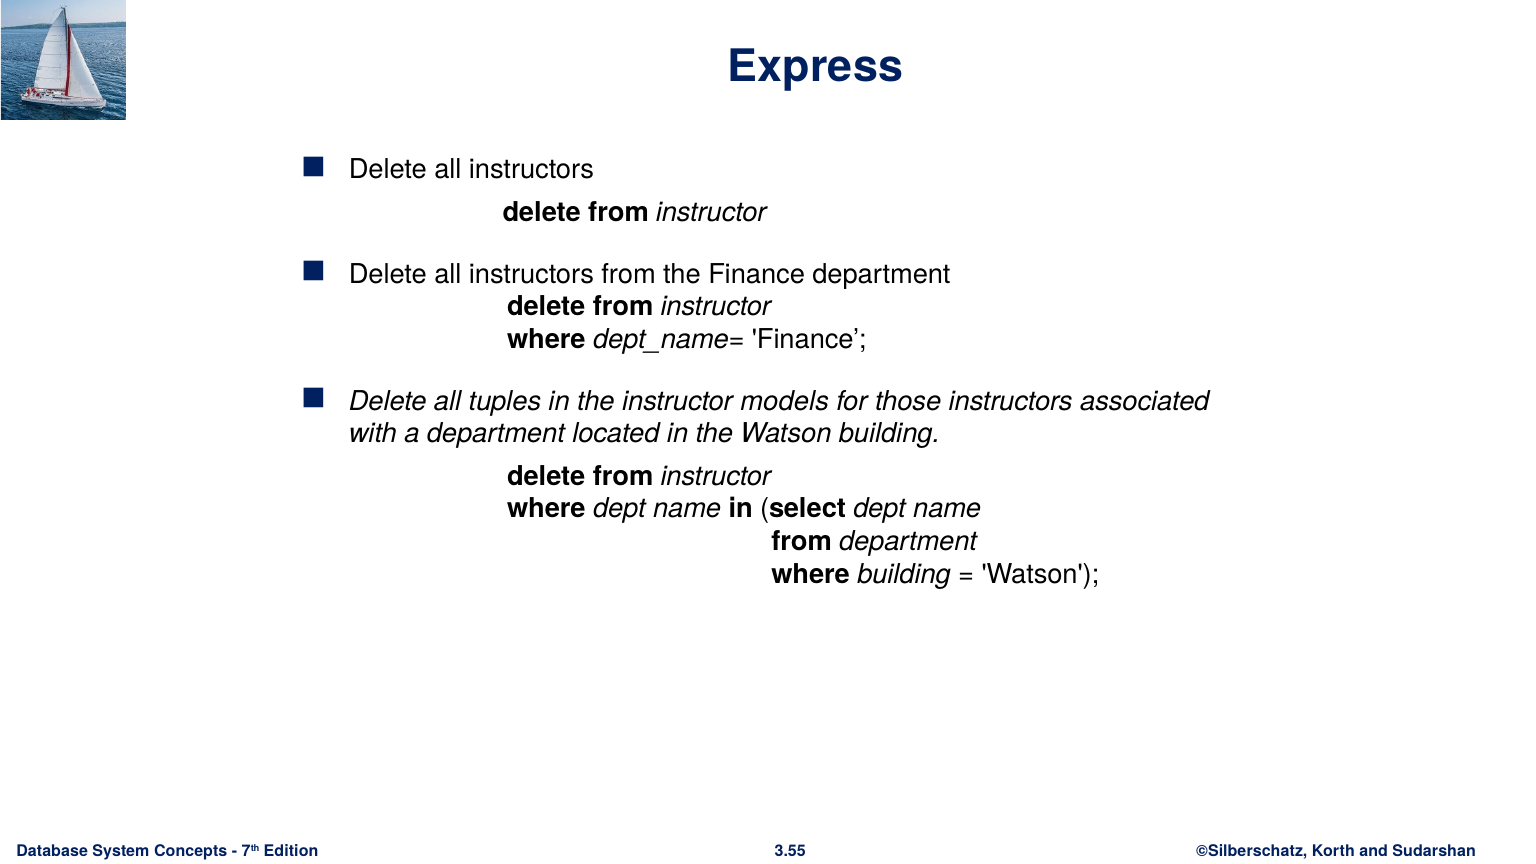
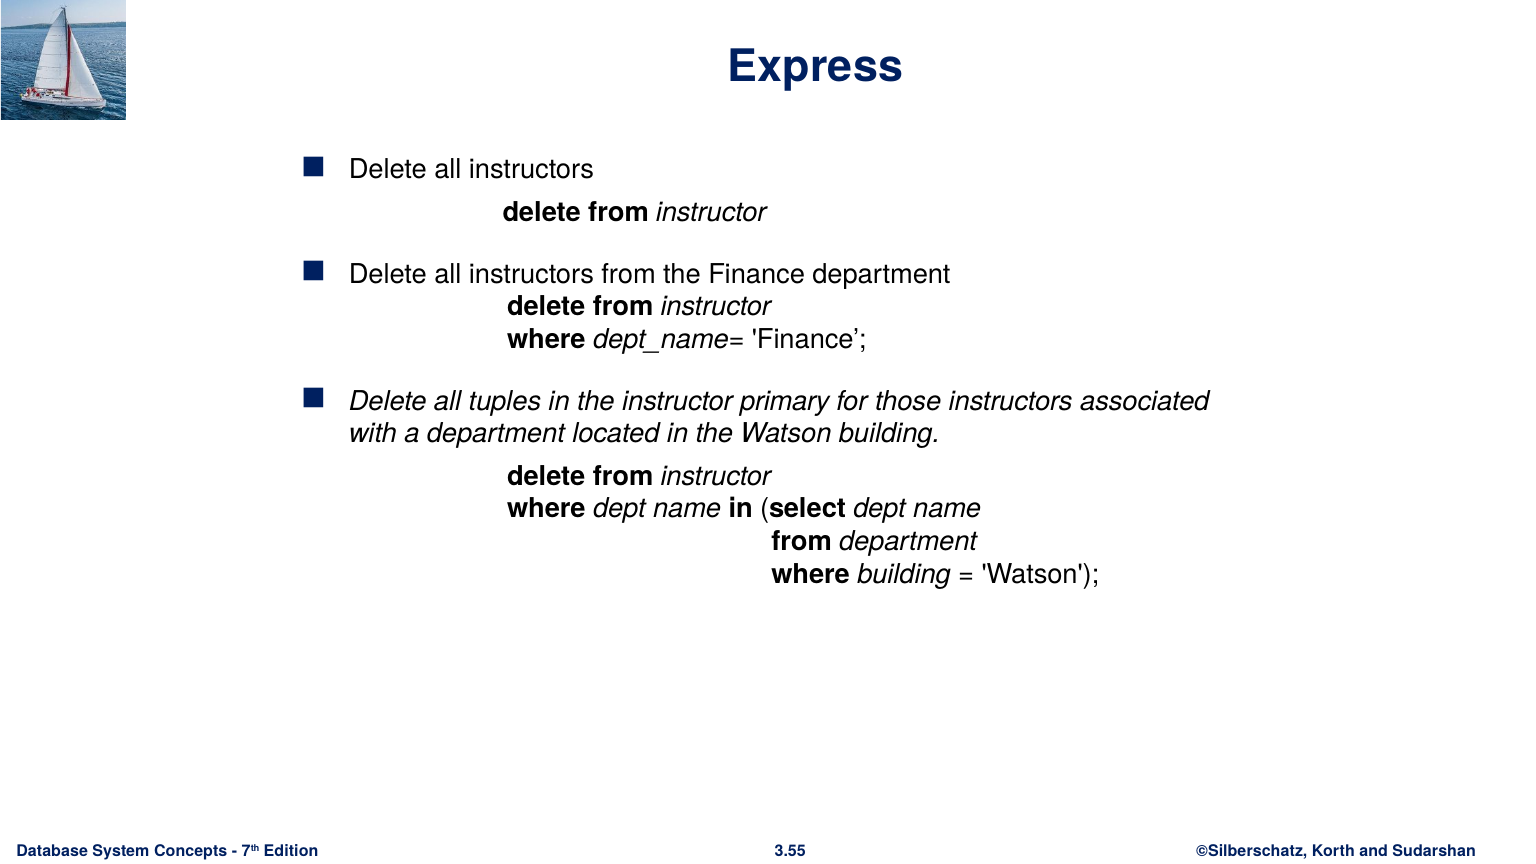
models: models -> primary
